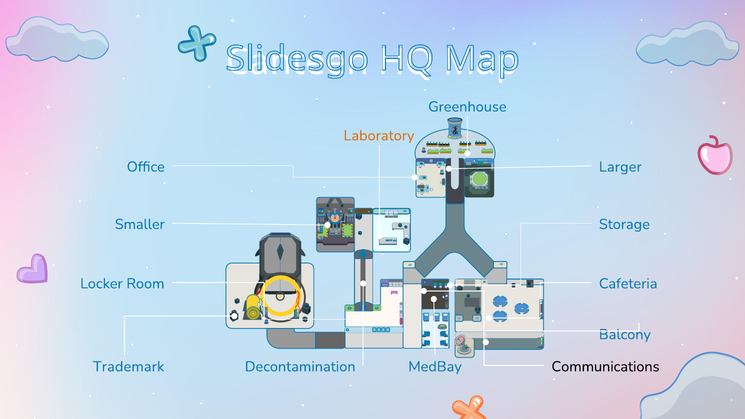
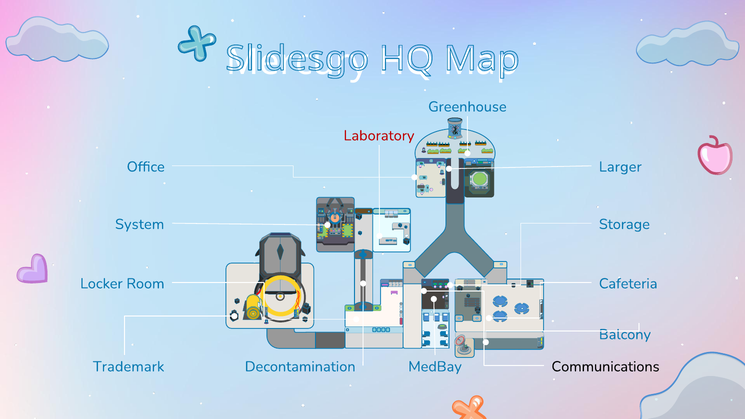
Canteen: Canteen -> Mercury
Laboratory colour: orange -> red
Smaller: Smaller -> System
